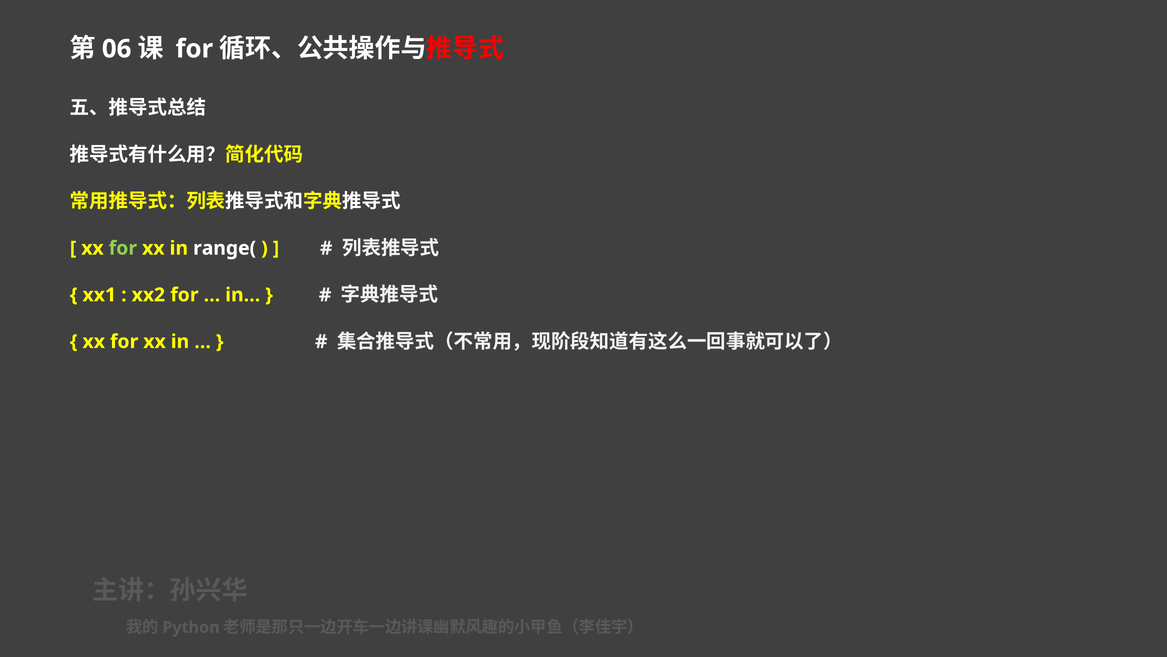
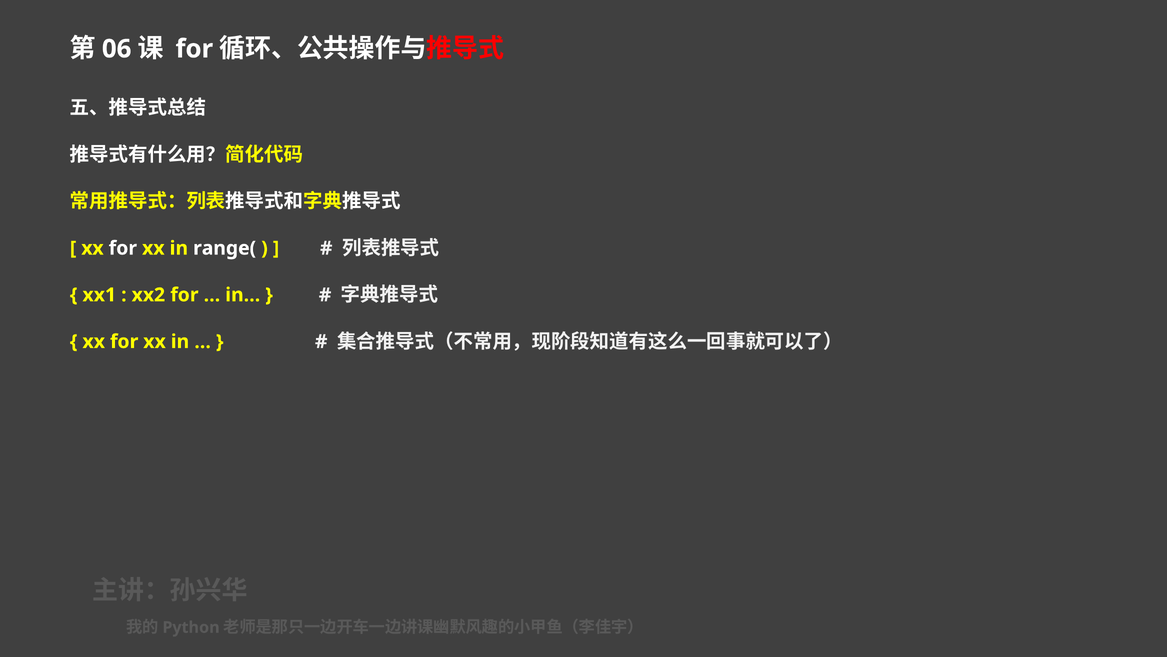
for at (123, 248) colour: light green -> white
